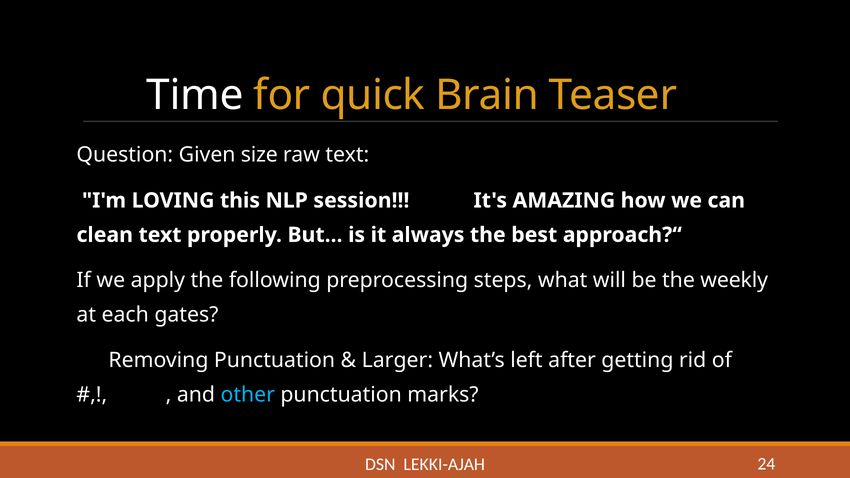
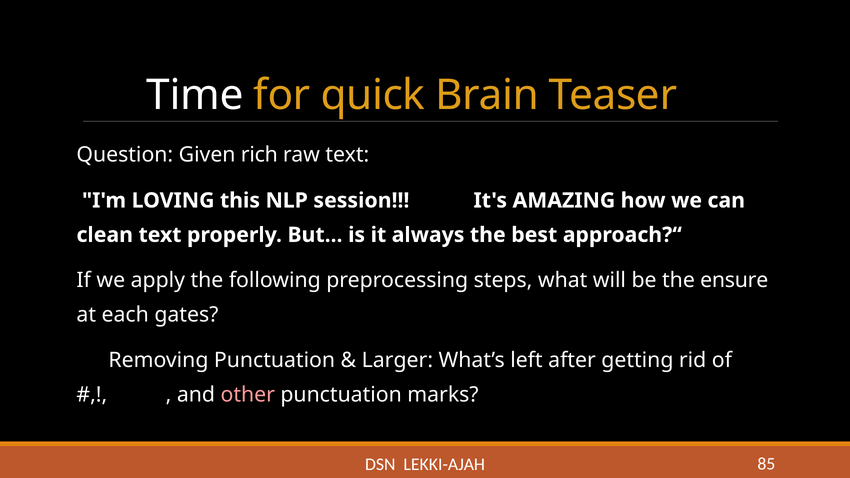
size: size -> rich
weekly: weekly -> ensure
other colour: light blue -> pink
24: 24 -> 85
